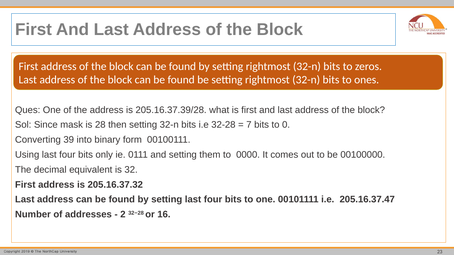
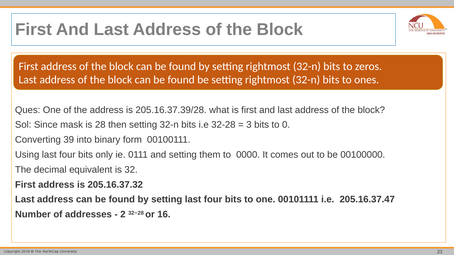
7: 7 -> 3
